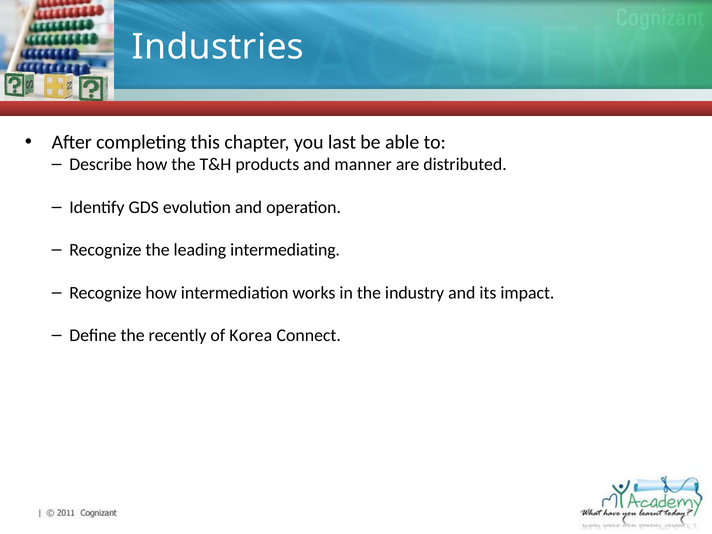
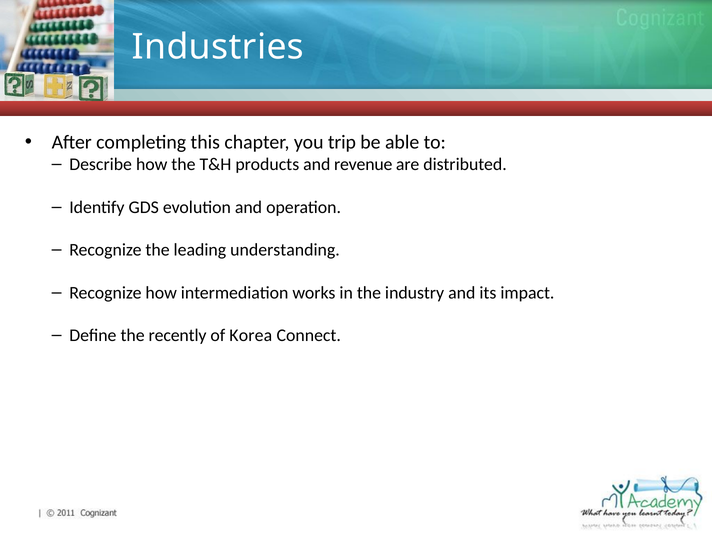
last: last -> trip
manner: manner -> revenue
intermediating: intermediating -> understanding
